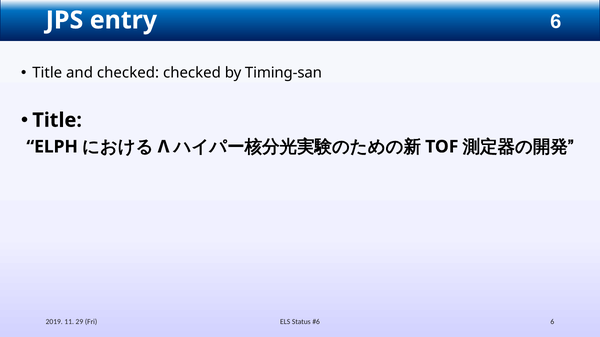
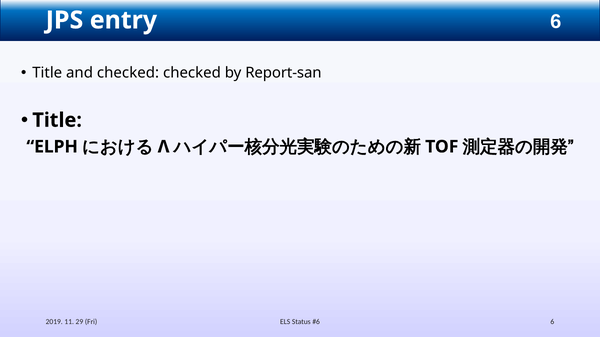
Timing-san: Timing-san -> Report-san
